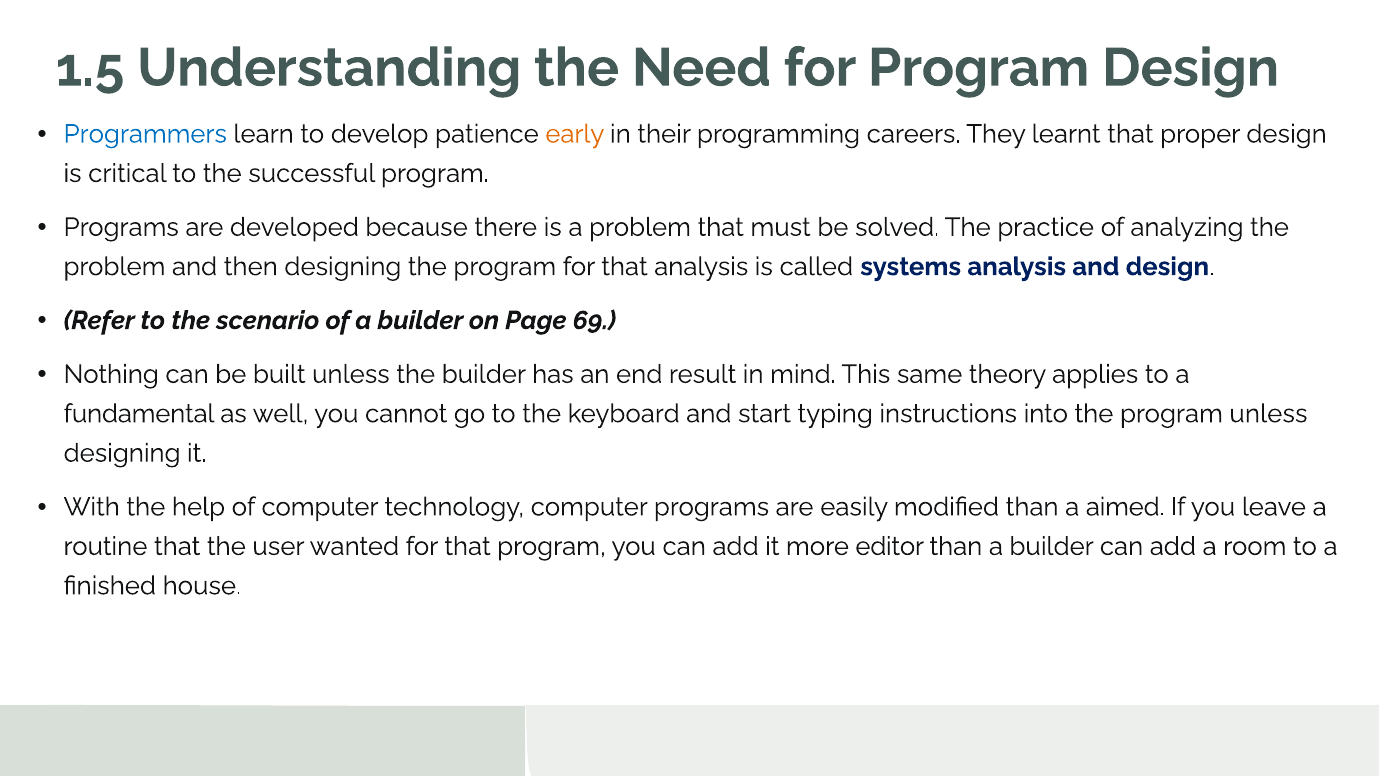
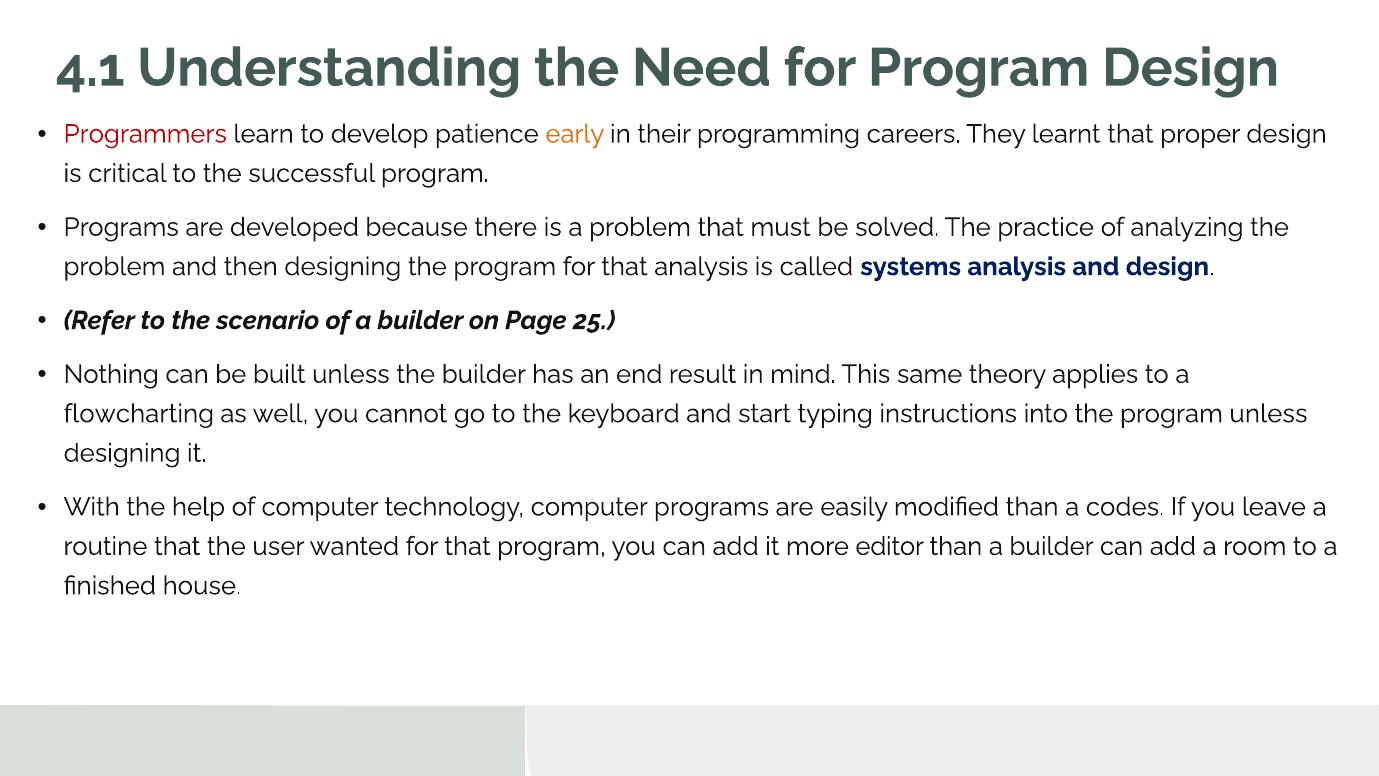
1.5: 1.5 -> 4.1
Programmers colour: blue -> red
69: 69 -> 25
fundamental: fundamental -> flowcharting
aimed: aimed -> codes
